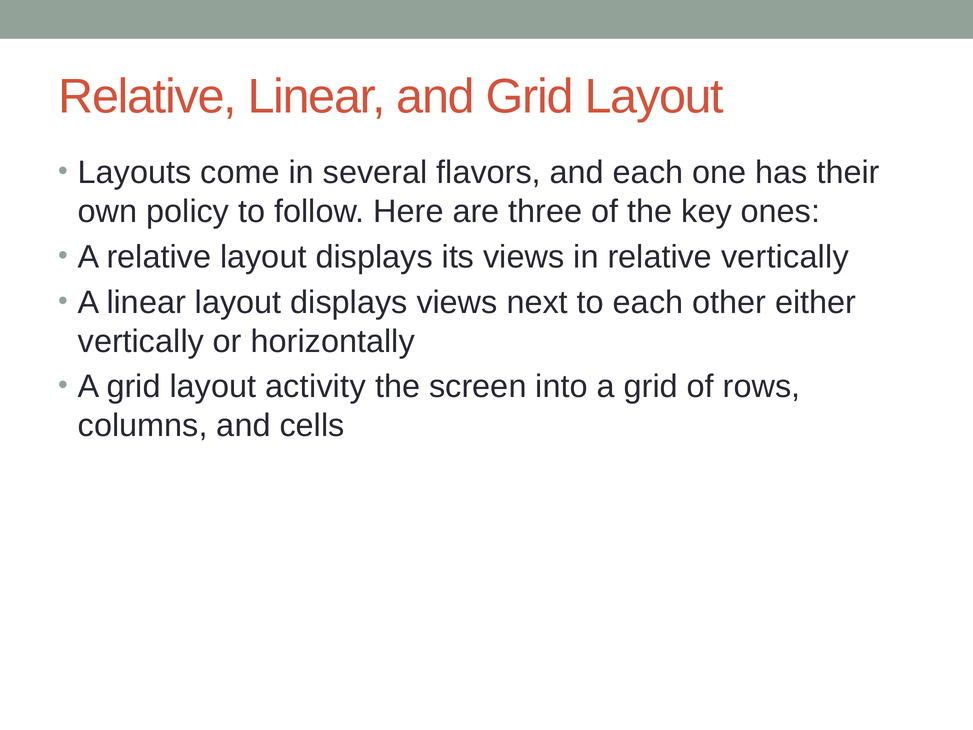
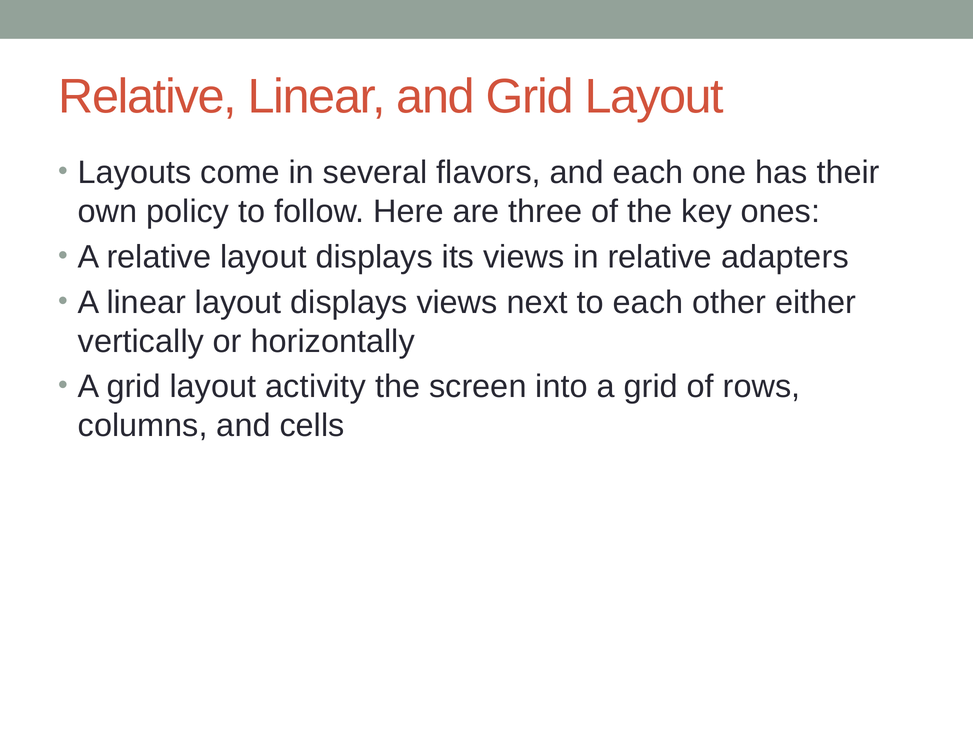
relative vertically: vertically -> adapters
